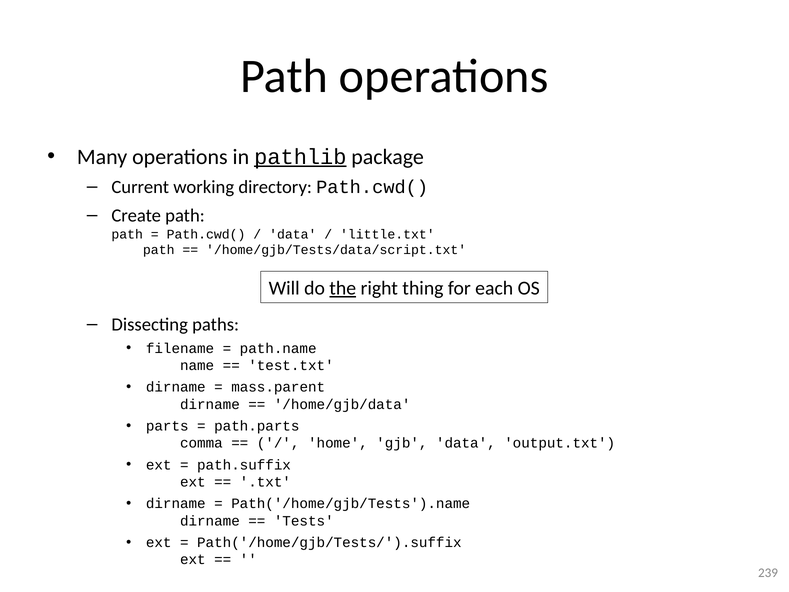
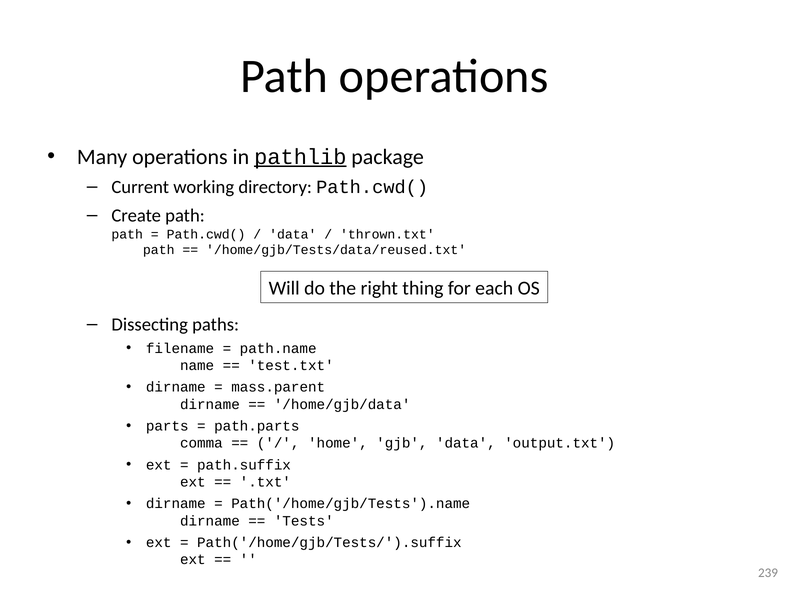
little.txt: little.txt -> thrown.txt
/home/gjb/Tests/data/script.txt: /home/gjb/Tests/data/script.txt -> /home/gjb/Tests/data/reused.txt
the underline: present -> none
